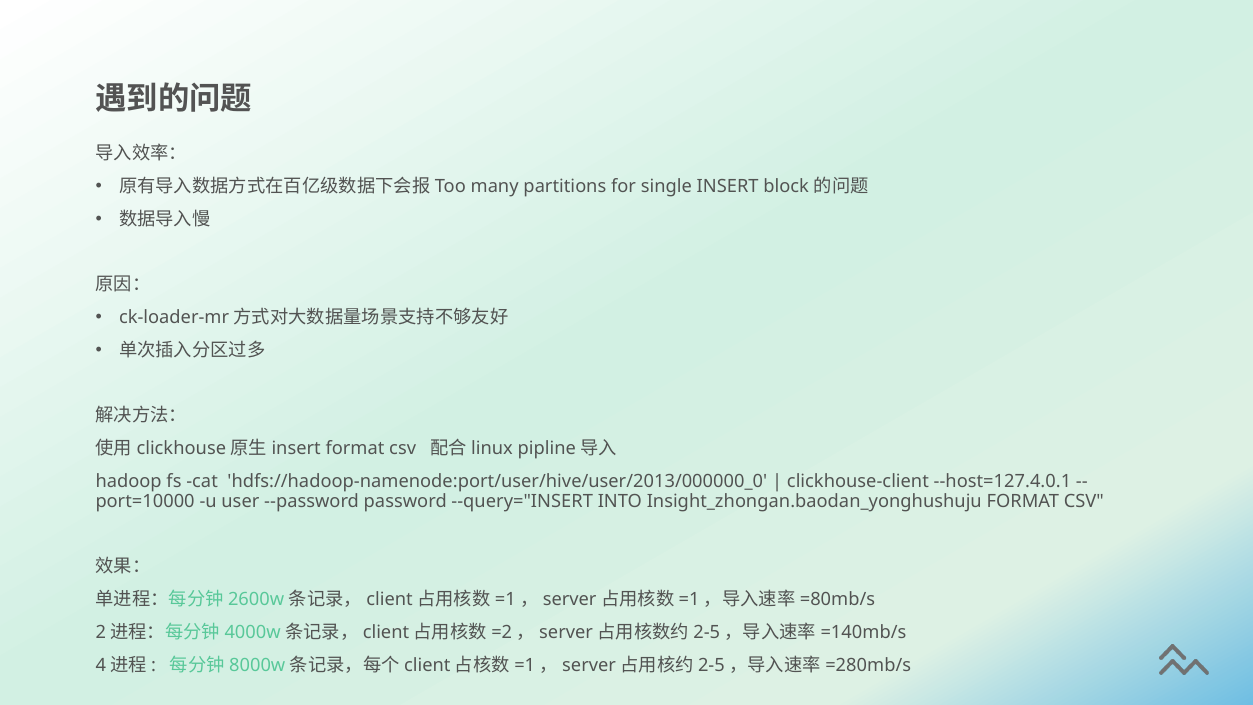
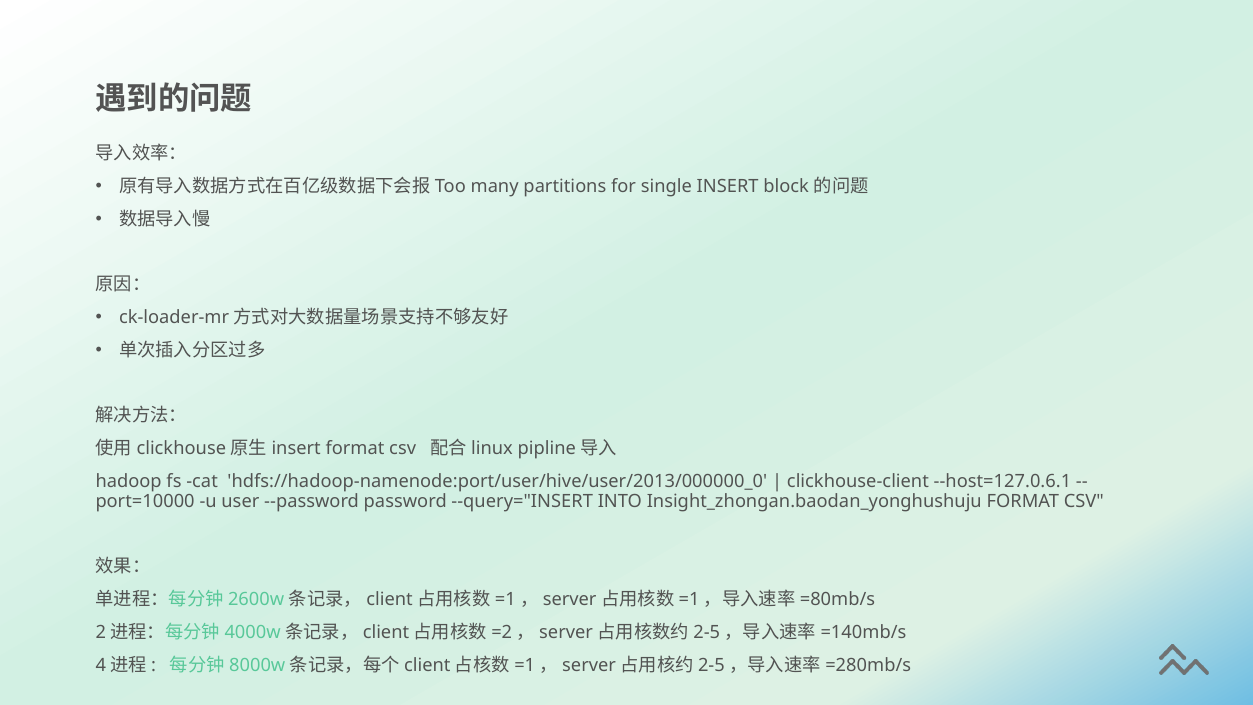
--host=127.4.0.1: --host=127.4.0.1 -> --host=127.0.6.1
